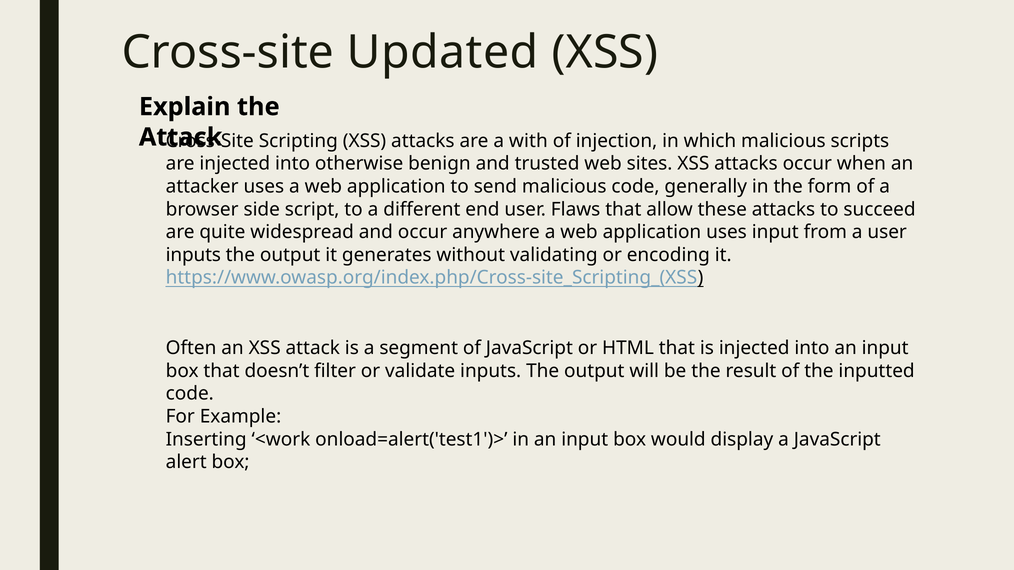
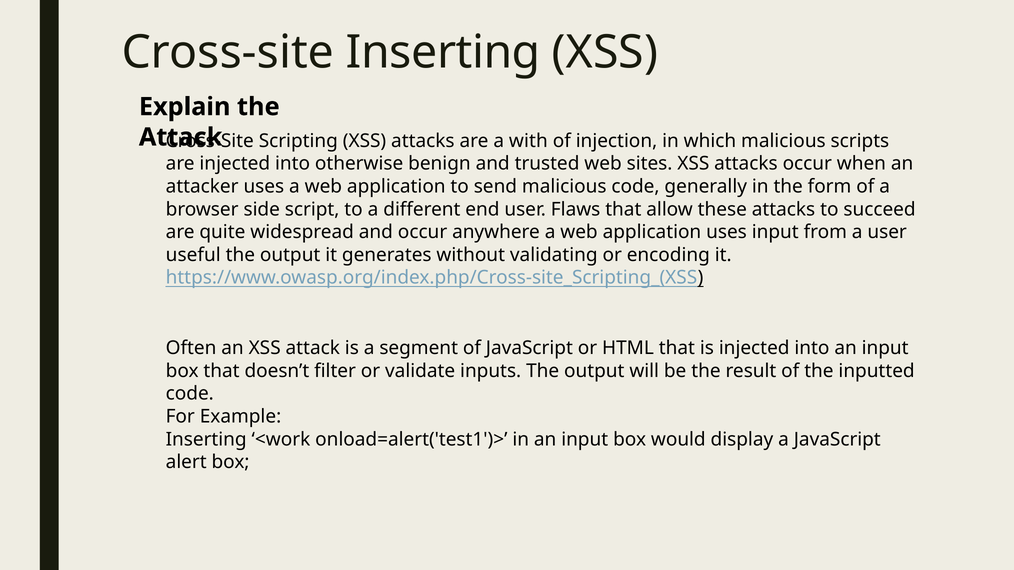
Cross-site Updated: Updated -> Inserting
inputs at (193, 255): inputs -> useful
